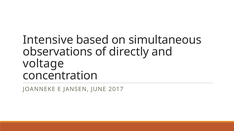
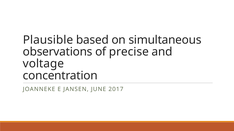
Intensive: Intensive -> Plausible
directly: directly -> precise
